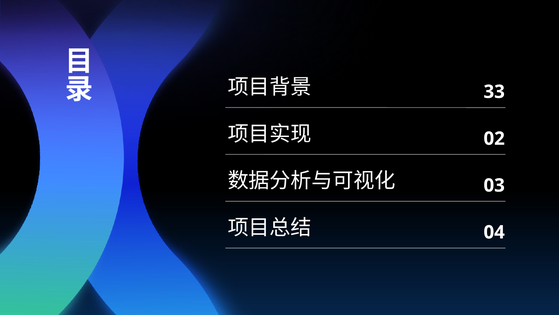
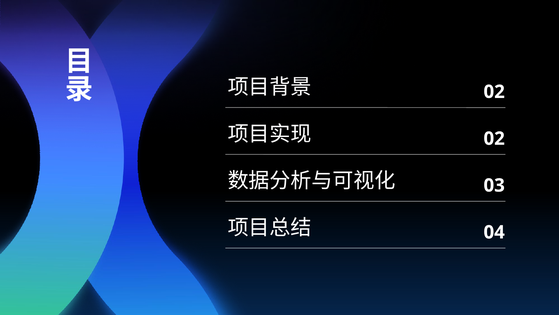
33 at (494, 92): 33 -> 02
